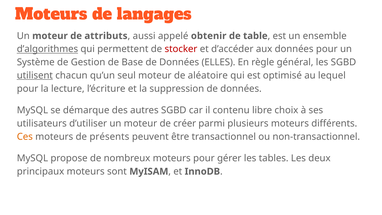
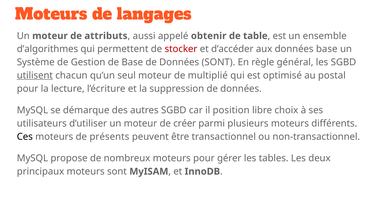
d’algorithmes underline: present -> none
données pour: pour -> base
Données ELLES: ELLES -> SONT
aléatoire: aléatoire -> multiplié
lequel: lequel -> postal
contenu: contenu -> position
Ces colour: orange -> black
